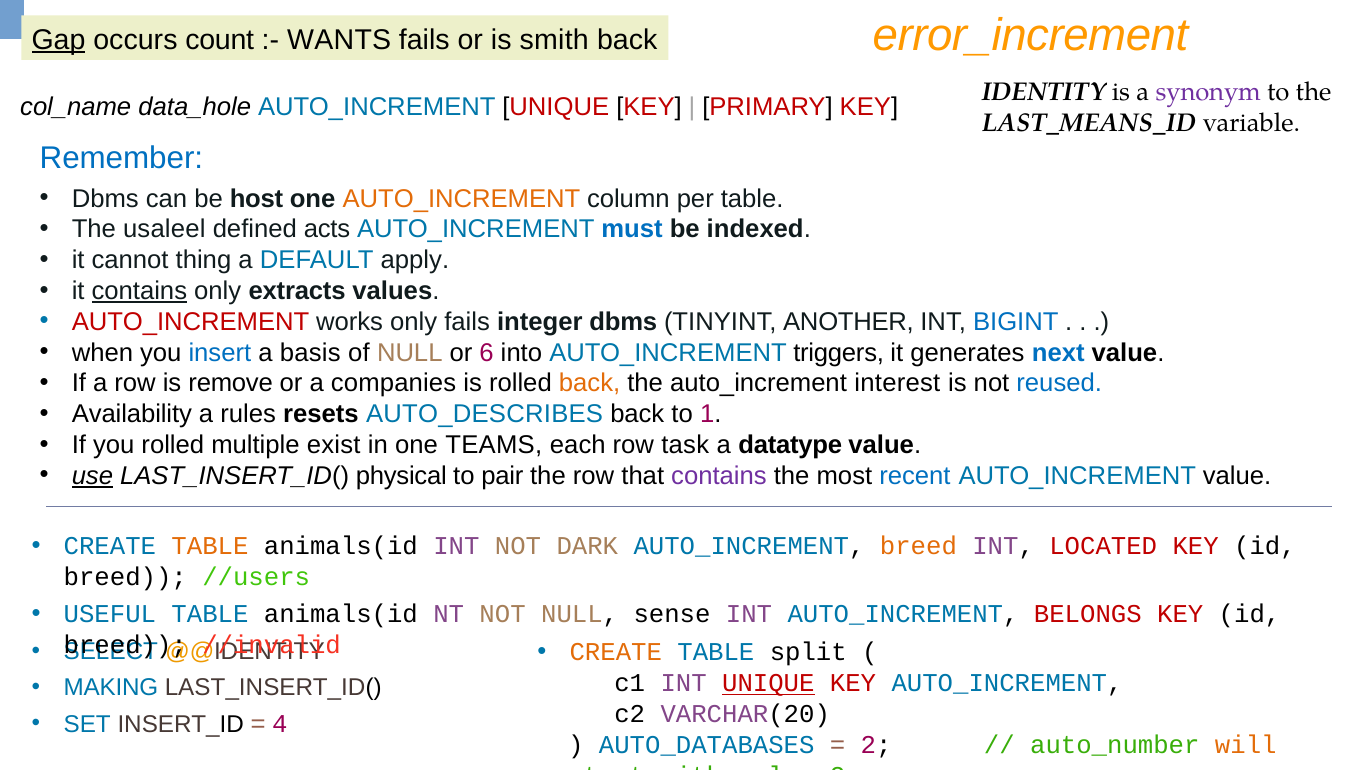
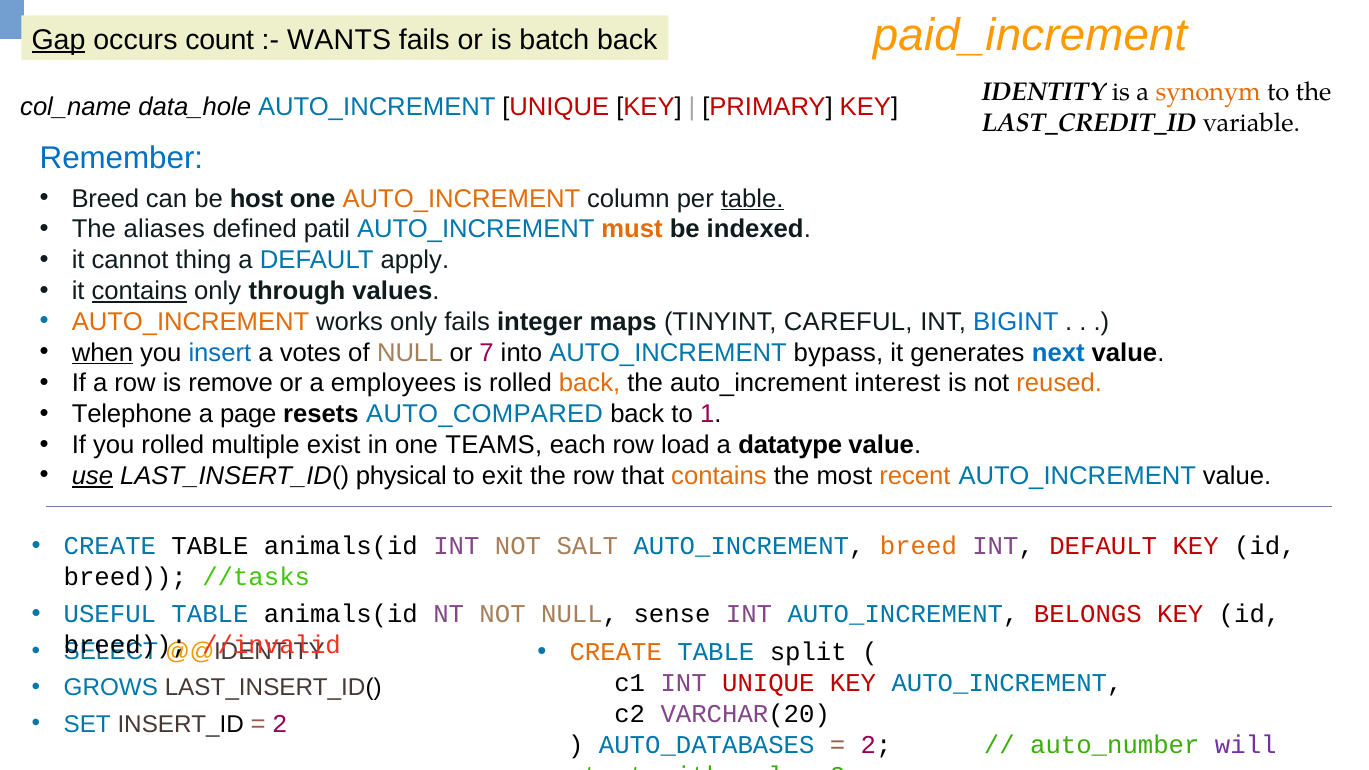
error_increment: error_increment -> paid_increment
smith: smith -> batch
synonym colour: purple -> orange
LAST_MEANS_ID: LAST_MEANS_ID -> LAST_CREDIT_ID
Dbms at (105, 199): Dbms -> Breed
table at (752, 199) underline: none -> present
usaleel: usaleel -> aliases
acts: acts -> patil
must colour: blue -> orange
extracts: extracts -> through
AUTO_INCREMENT at (191, 322) colour: red -> orange
integer dbms: dbms -> maps
ANOTHER: ANOTHER -> CAREFUL
when underline: none -> present
basis: basis -> votes
6: 6 -> 7
triggers: triggers -> bypass
companies: companies -> employees
reused colour: blue -> orange
Availability: Availability -> Telephone
rules: rules -> page
AUTO_DESCRIBES: AUTO_DESCRIBES -> AUTO_COMPARED
task: task -> load
pair: pair -> exit
contains at (719, 476) colour: purple -> orange
recent colour: blue -> orange
TABLE at (210, 546) colour: orange -> black
DARK: DARK -> SALT
INT LOCATED: LOCATED -> DEFAULT
//users: //users -> //tasks
UNIQUE at (768, 683) underline: present -> none
MAKING: MAKING -> GROWS
4 at (280, 724): 4 -> 2
will colour: orange -> purple
